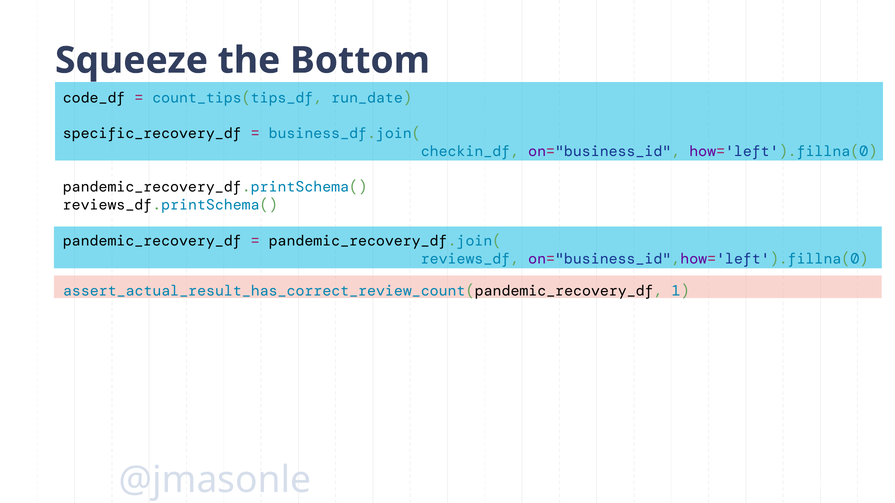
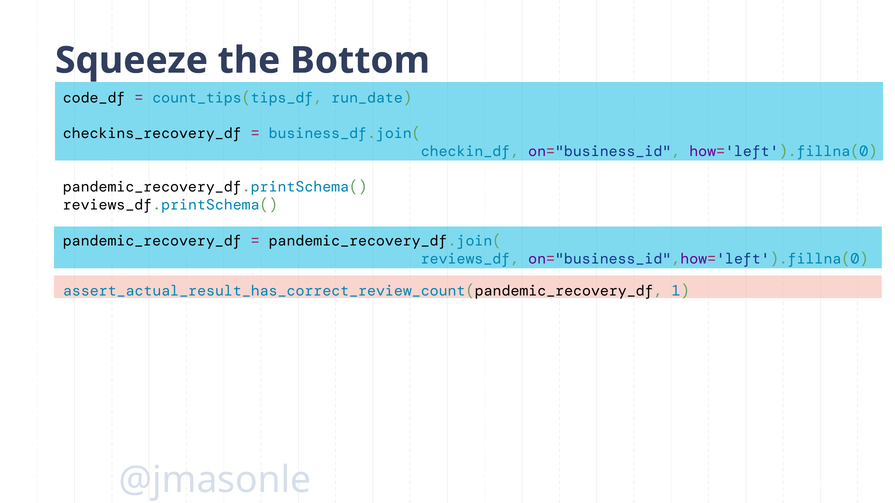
specific_recovery_df: specific_recovery_df -> checkins_recovery_df
